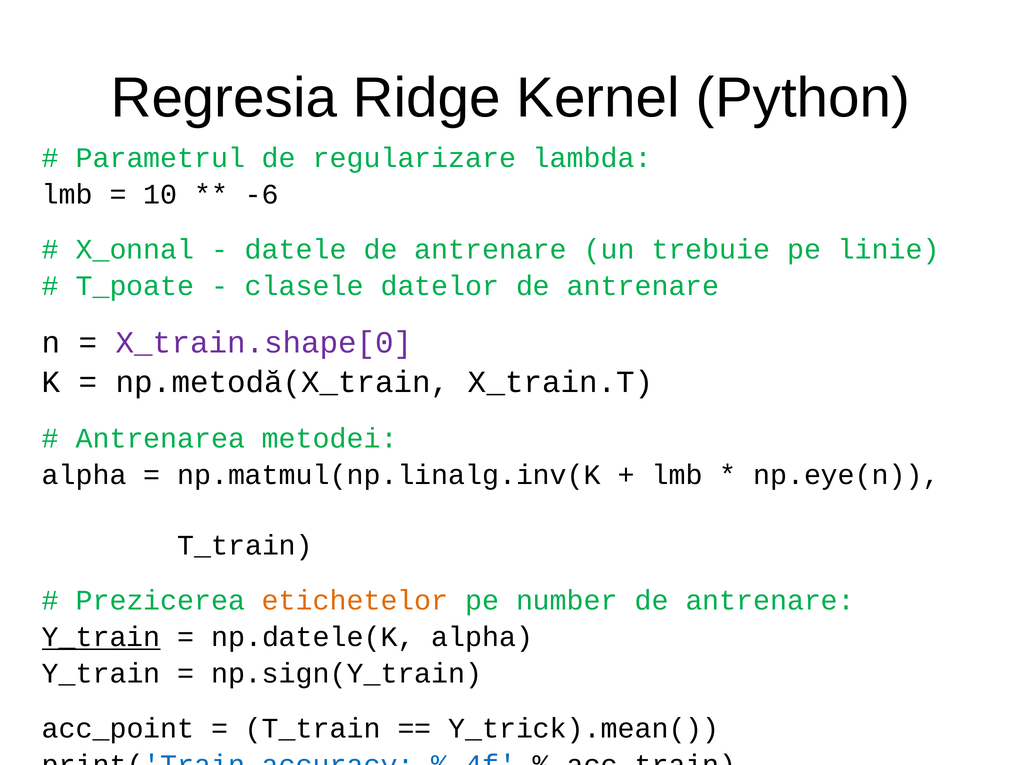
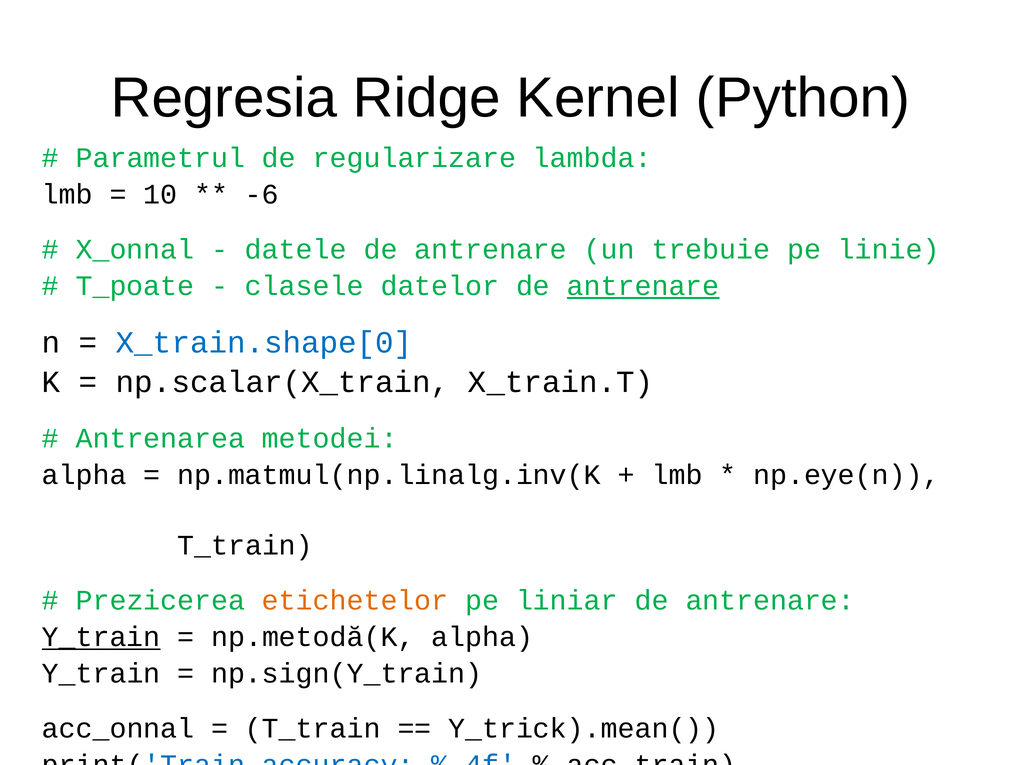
antrenare at (643, 286) underline: none -> present
X_train.shape[0 colour: purple -> blue
np.metodă(X_train: np.metodă(X_train -> np.scalar(X_train
number: number -> liniar
np.datele(K: np.datele(K -> np.metodă(K
acc_point: acc_point -> acc_onnal
